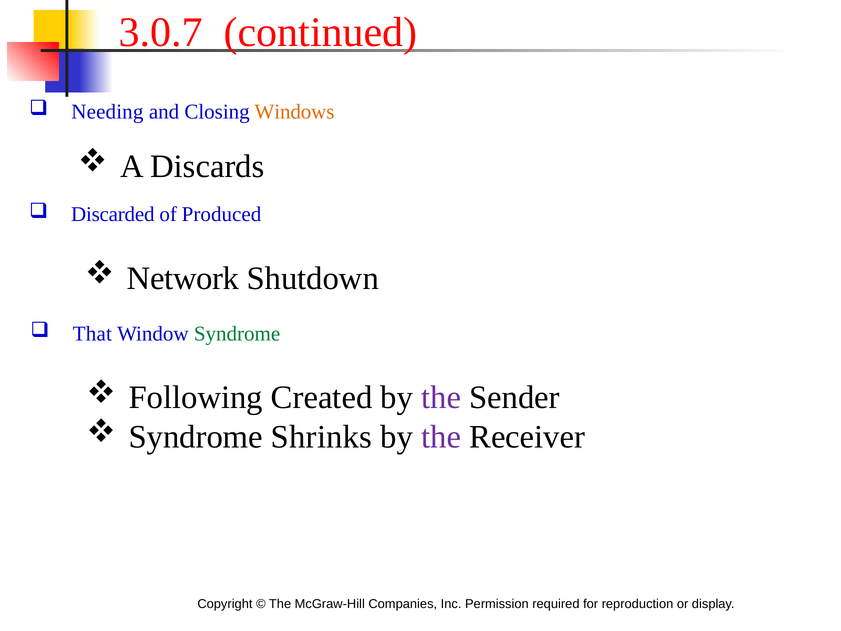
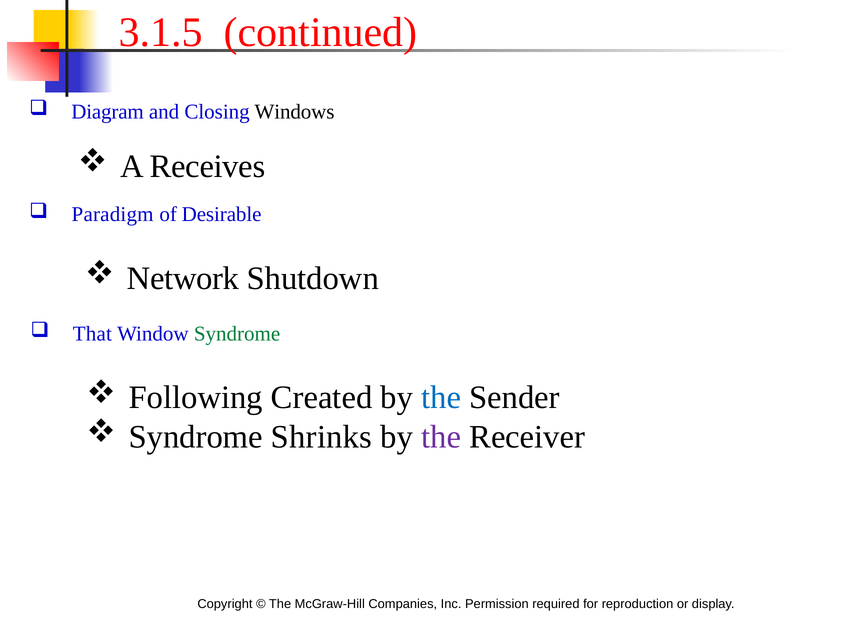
3.0.7: 3.0.7 -> 3.1.5
Needing: Needing -> Diagram
Windows colour: orange -> black
Discards: Discards -> Receives
Discarded: Discarded -> Paradigm
Produced: Produced -> Desirable
the at (441, 397) colour: purple -> blue
